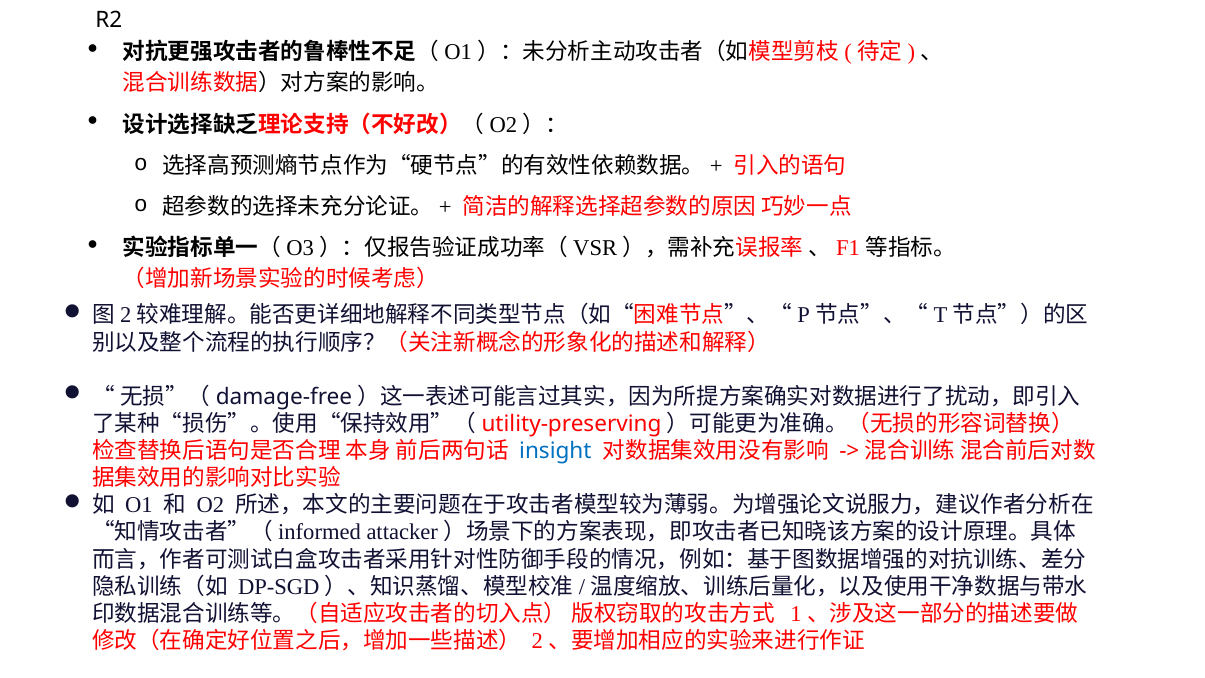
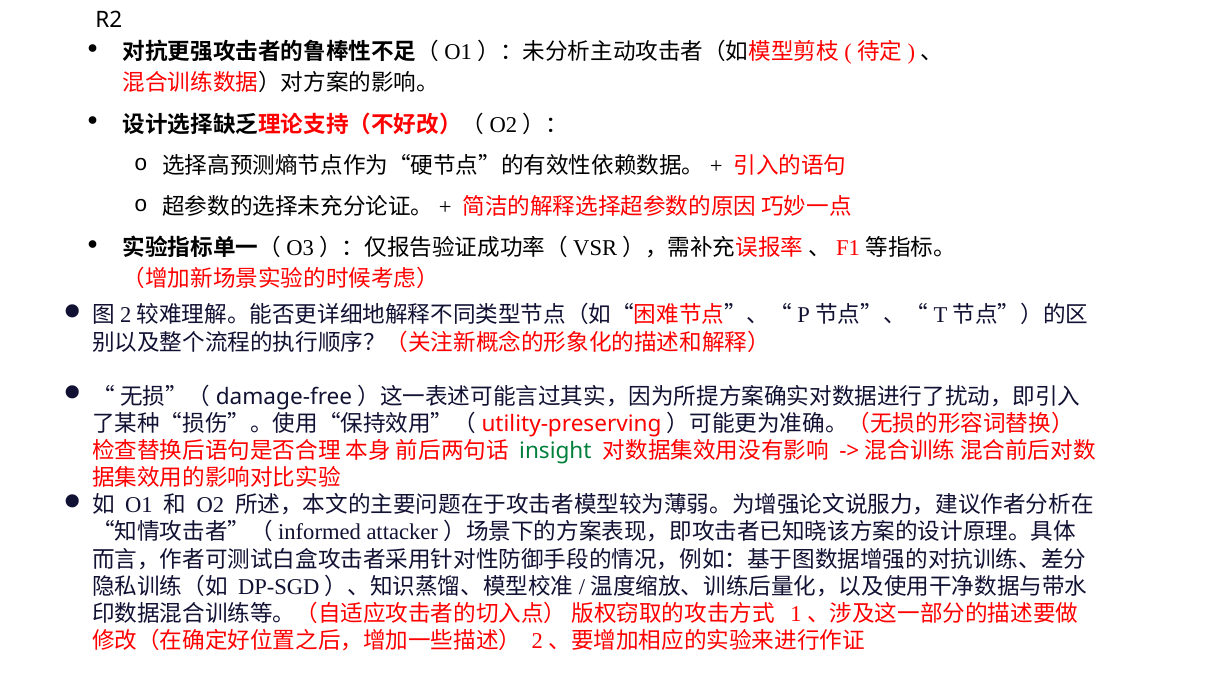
insight colour: blue -> green
